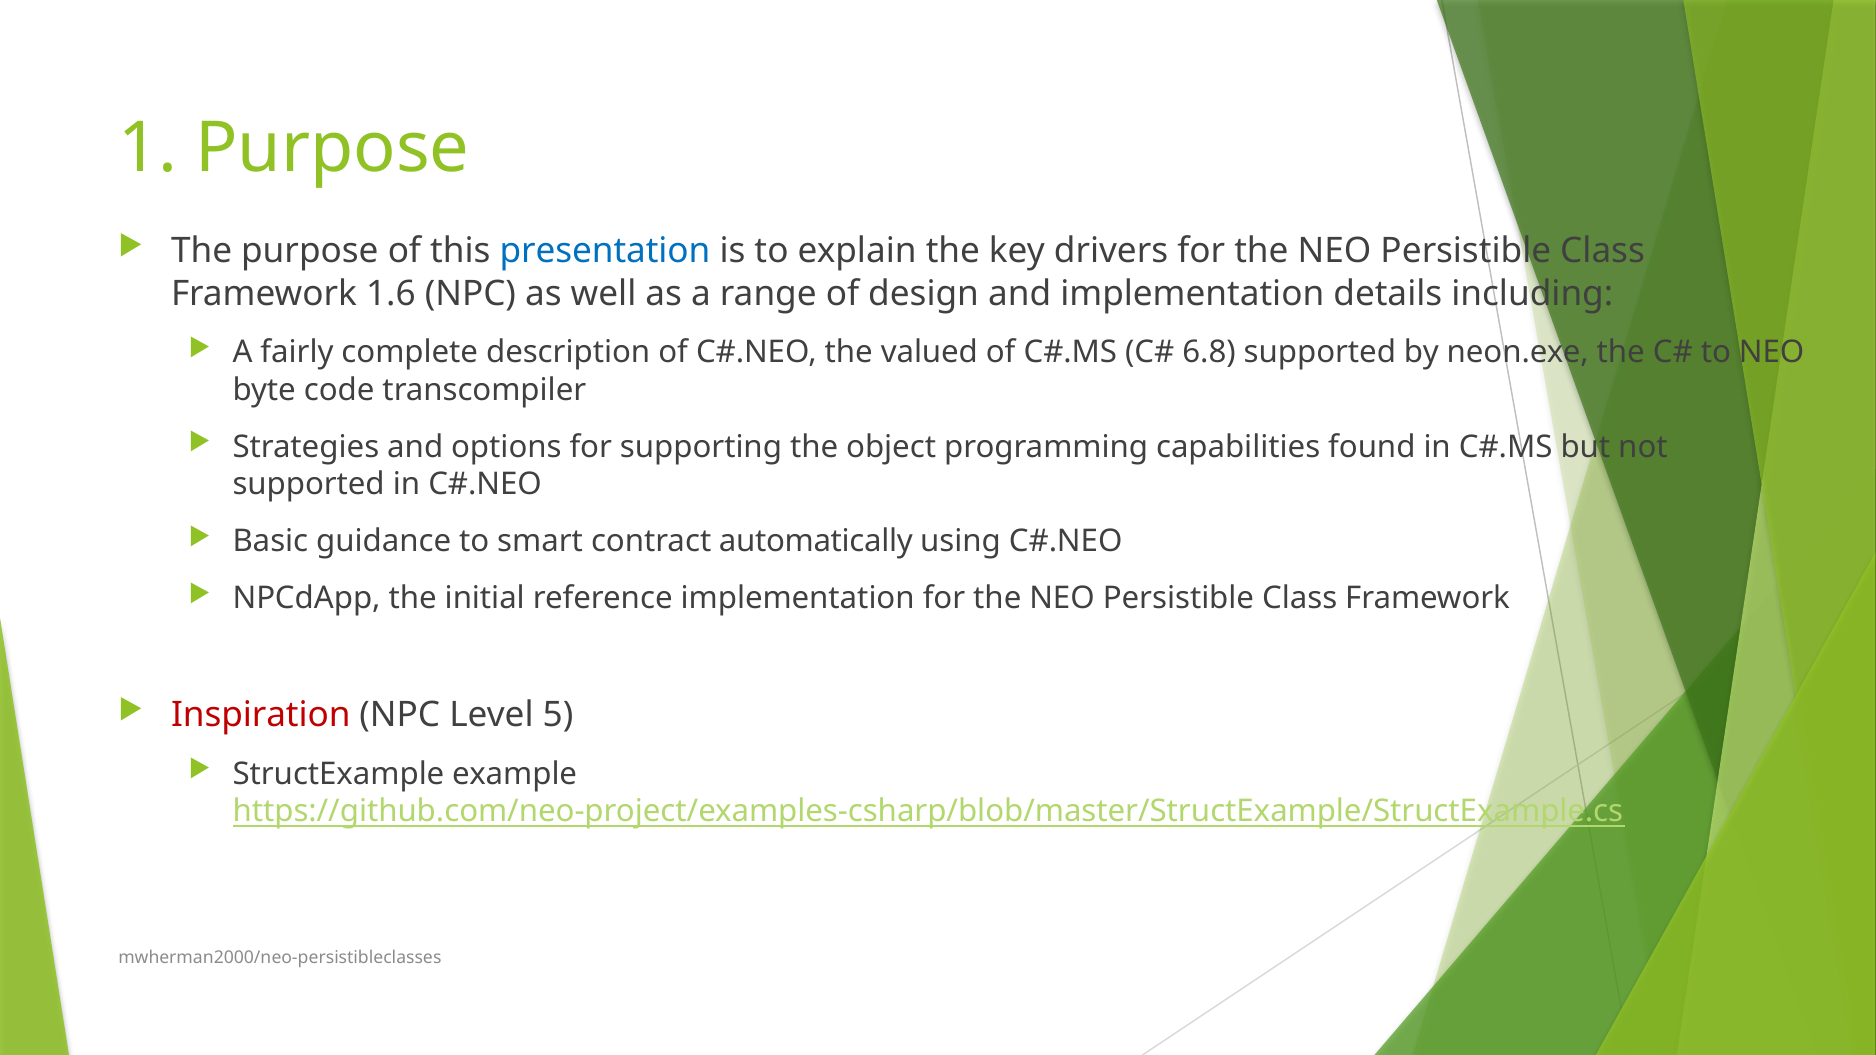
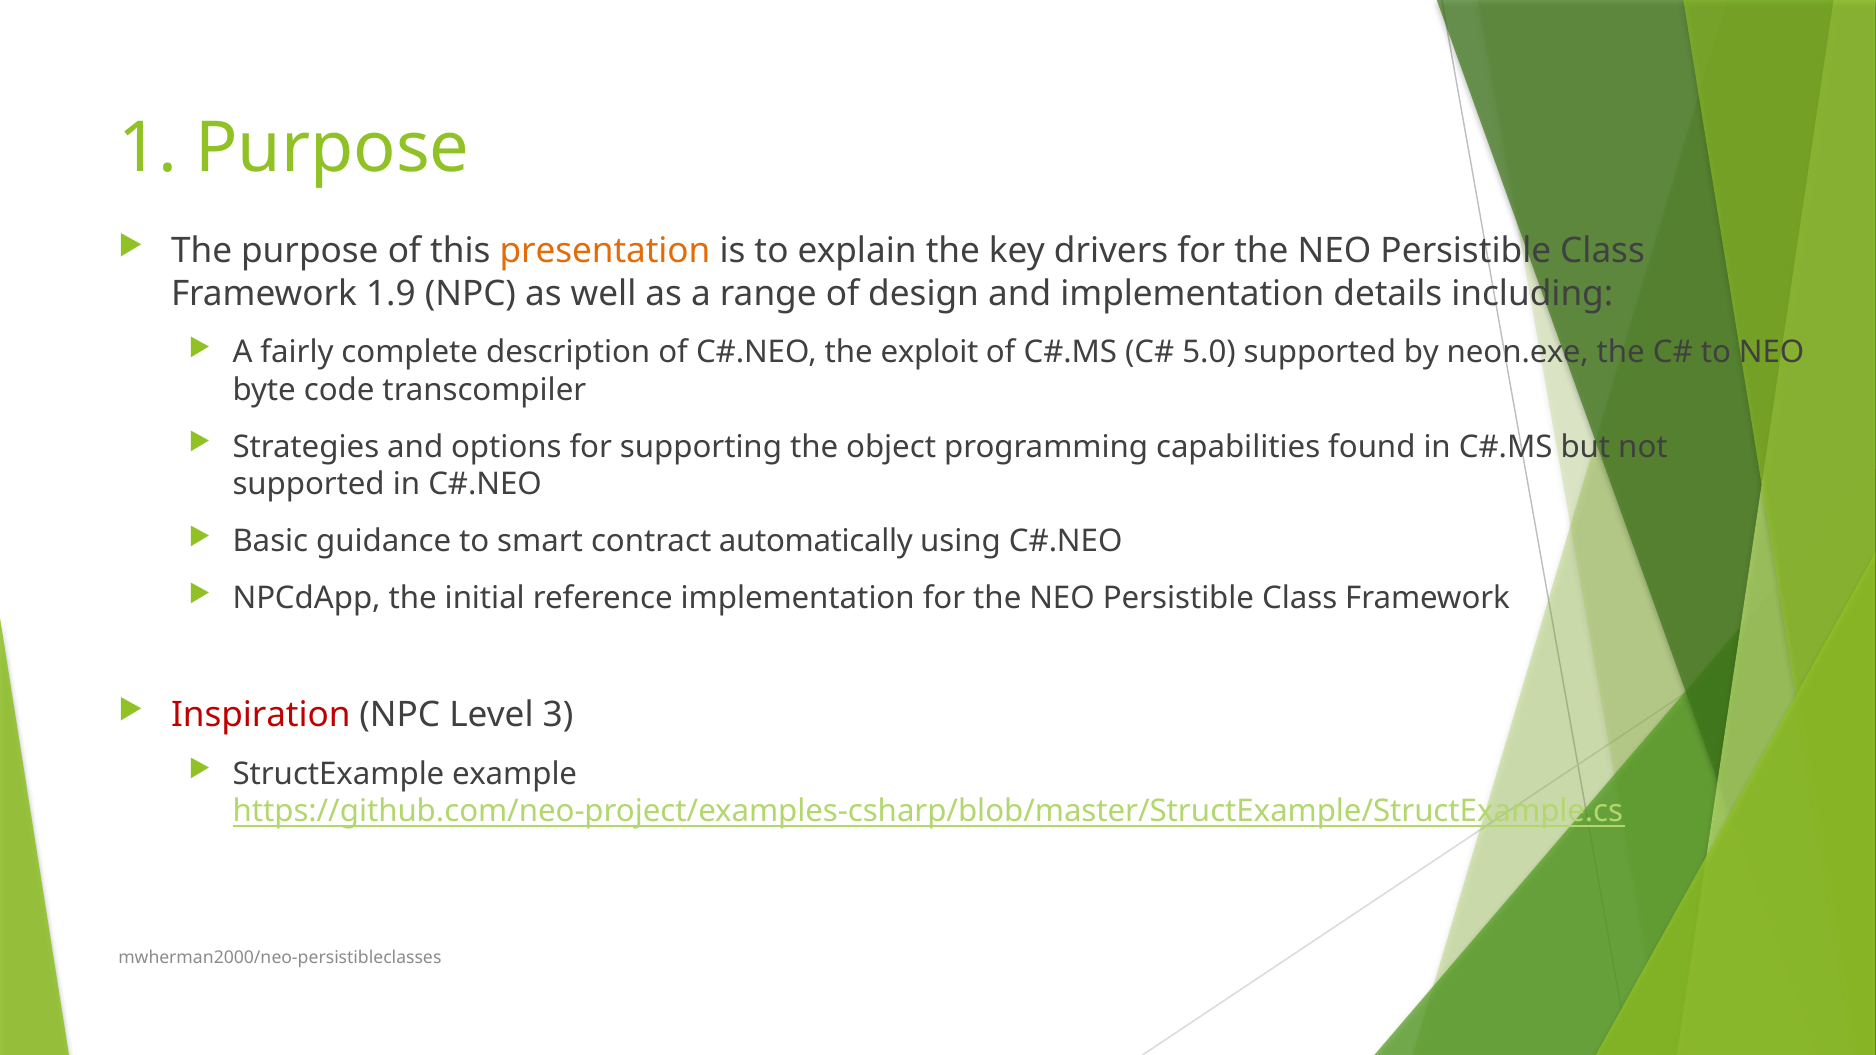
presentation colour: blue -> orange
1.6: 1.6 -> 1.9
valued: valued -> exploit
6.8: 6.8 -> 5.0
5: 5 -> 3
